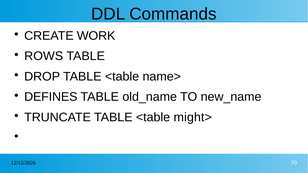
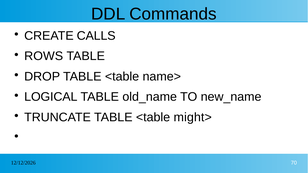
WORK: WORK -> CALLS
DEFINES: DEFINES -> LOGICAL
